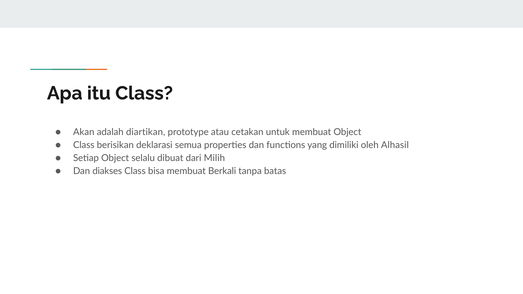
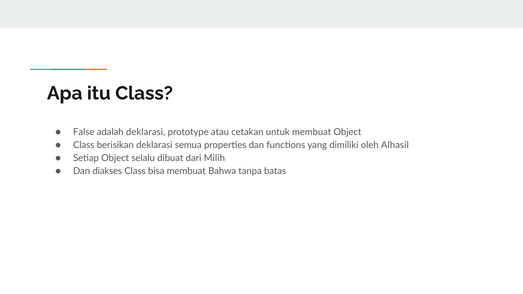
Akan: Akan -> False
adalah diartikan: diartikan -> deklarasi
Berkali: Berkali -> Bahwa
